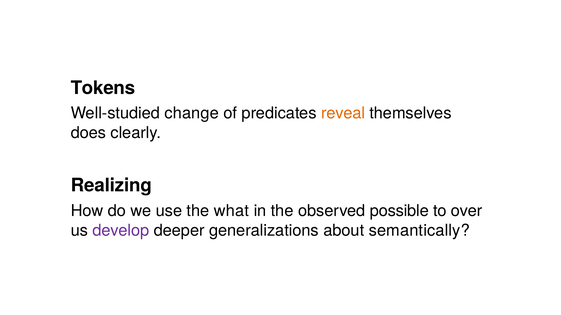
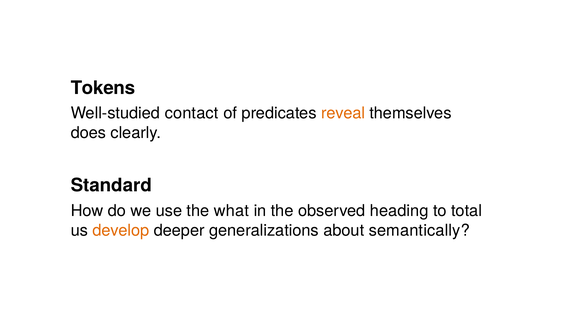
change: change -> contact
Realizing: Realizing -> Standard
possible: possible -> heading
over: over -> total
develop colour: purple -> orange
